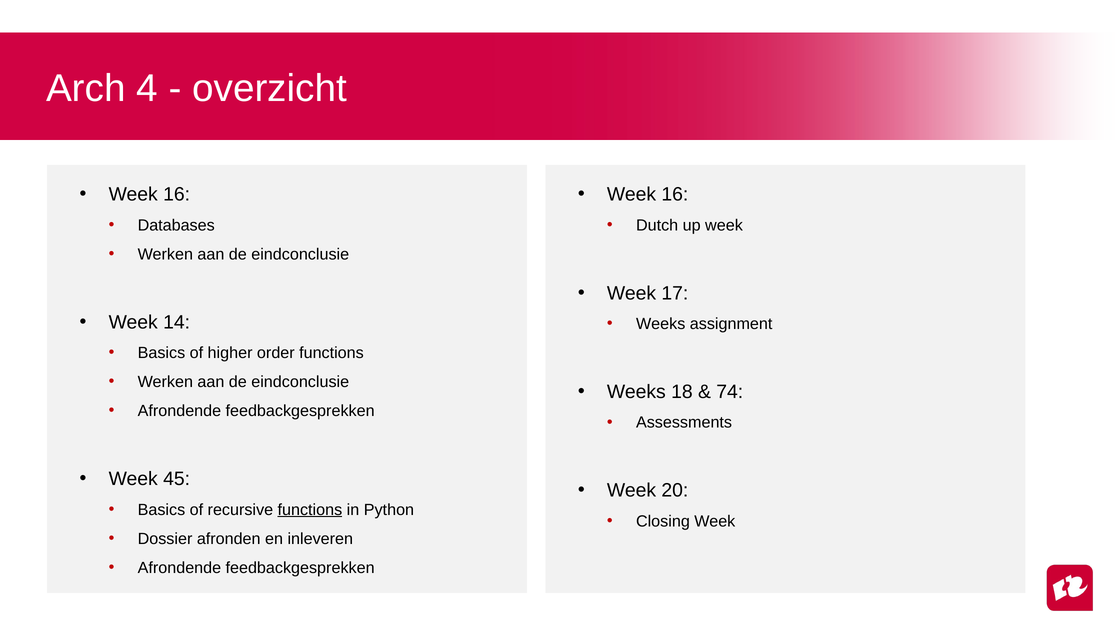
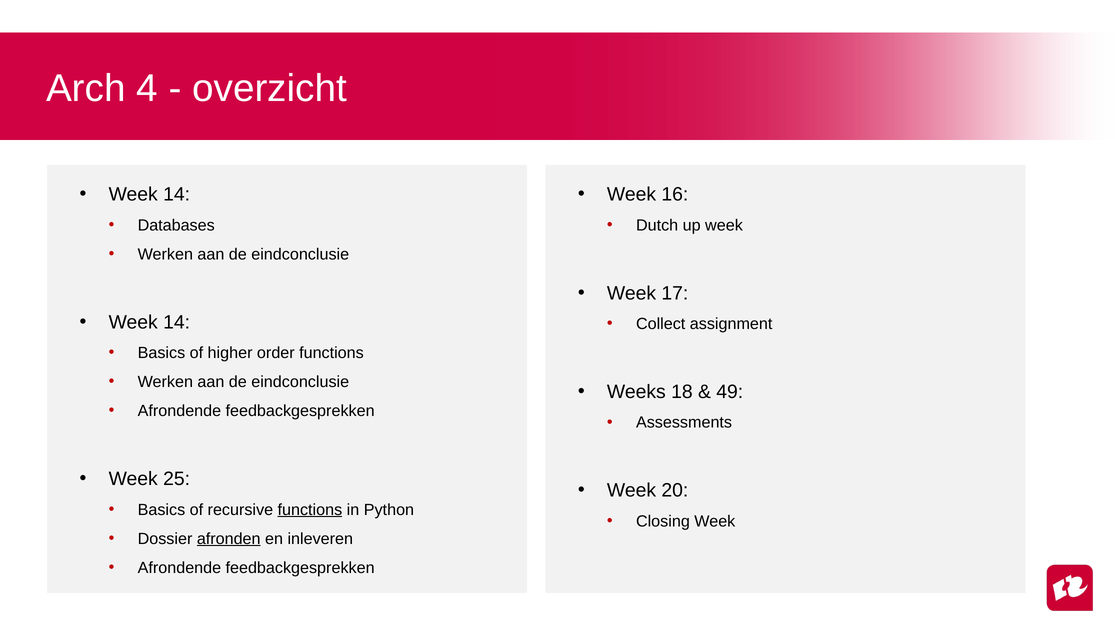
16 at (177, 195): 16 -> 14
Weeks at (661, 324): Weeks -> Collect
74: 74 -> 49
45: 45 -> 25
afronden underline: none -> present
